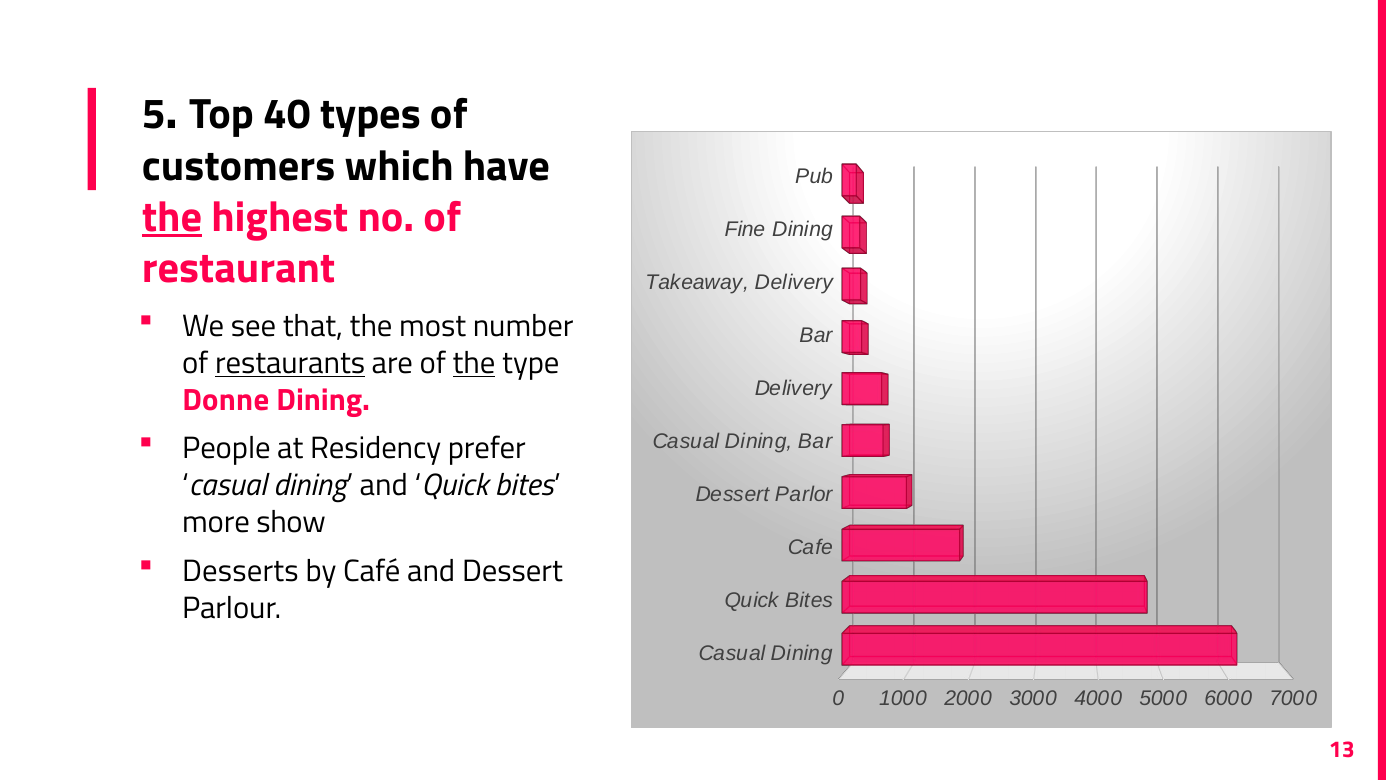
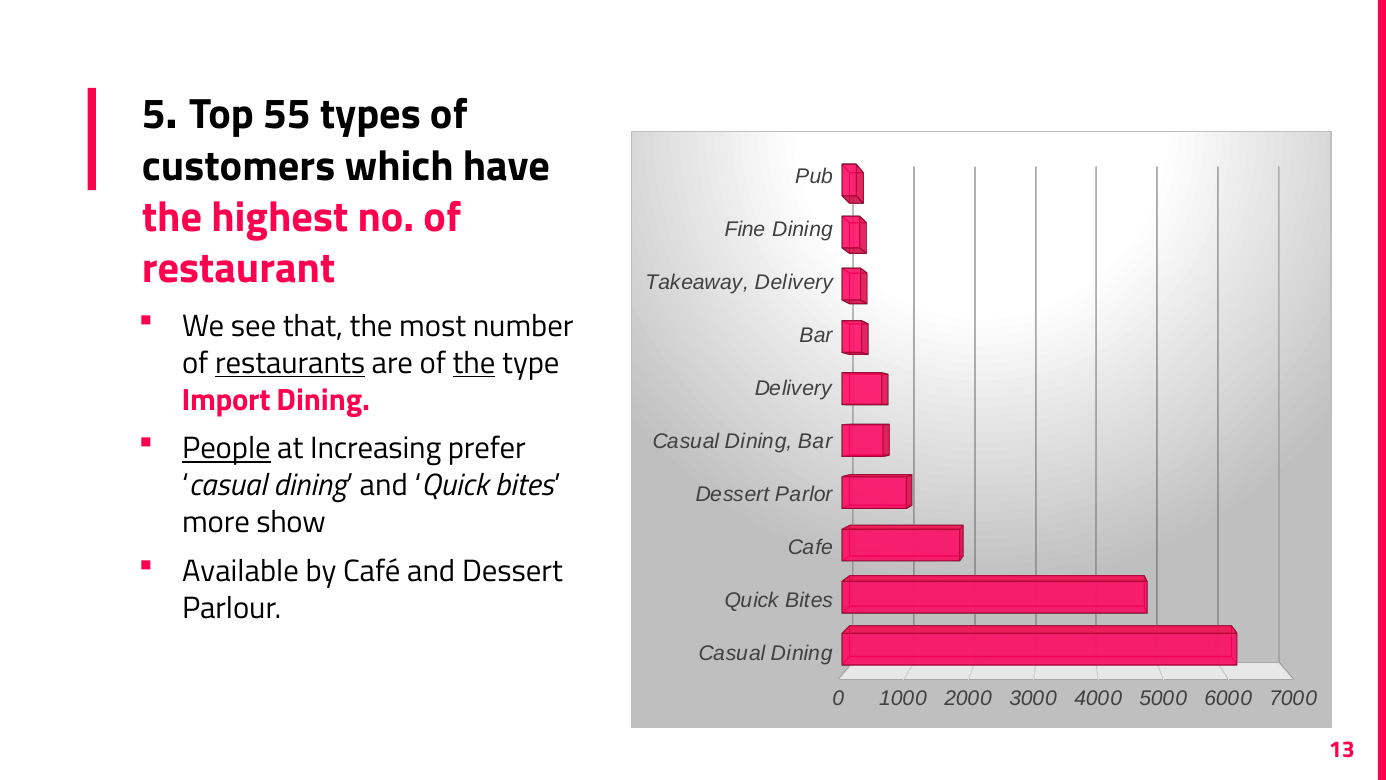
40: 40 -> 55
the at (172, 217) underline: present -> none
Donne: Donne -> Import
People underline: none -> present
Residency: Residency -> Increasing
Desserts: Desserts -> Available
